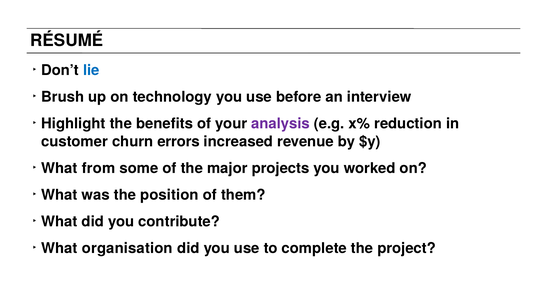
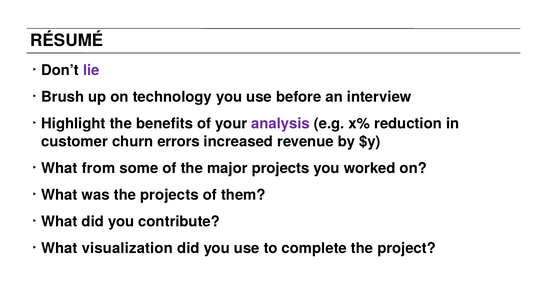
lie colour: blue -> purple
the position: position -> projects
organisation: organisation -> visualization
